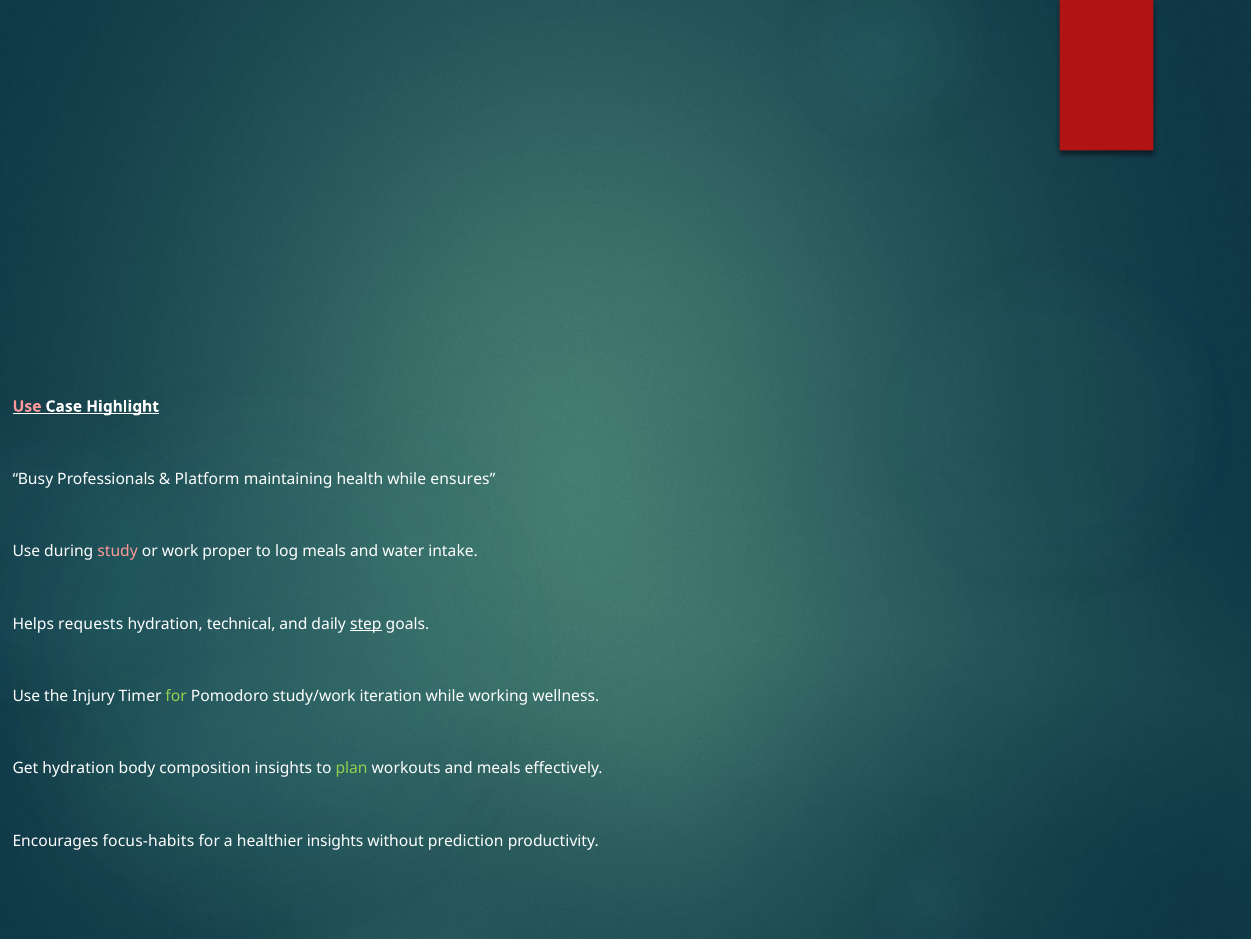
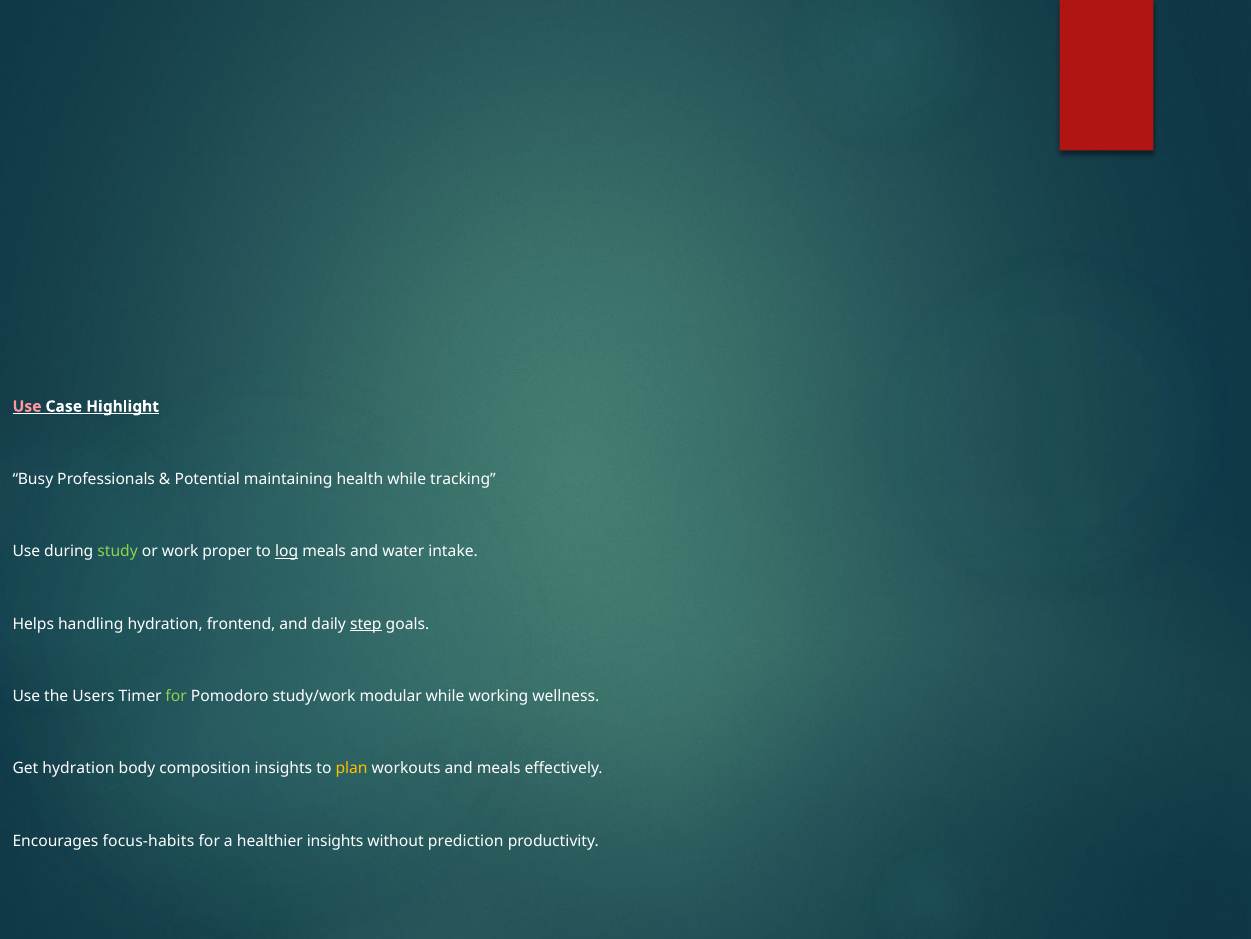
Platform: Platform -> Potential
ensures: ensures -> tracking
study colour: pink -> light green
log underline: none -> present
requests: requests -> handling
technical: technical -> frontend
Injury: Injury -> Users
iteration: iteration -> modular
plan colour: light green -> yellow
